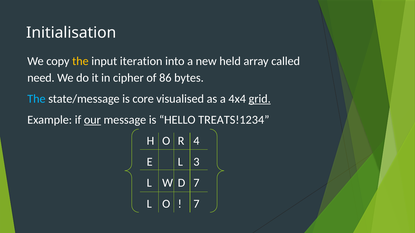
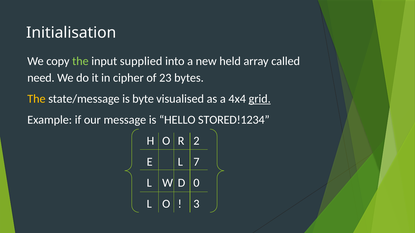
the at (80, 61) colour: yellow -> light green
iteration: iteration -> supplied
86: 86 -> 23
The at (36, 99) colour: light blue -> yellow
core: core -> byte
our underline: present -> none
TREATS!1234: TREATS!1234 -> STORED!1234
4: 4 -> 2
3: 3 -> 7
D 7: 7 -> 0
7 at (196, 204): 7 -> 3
